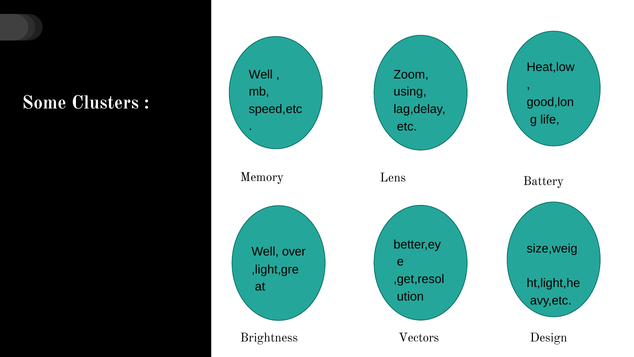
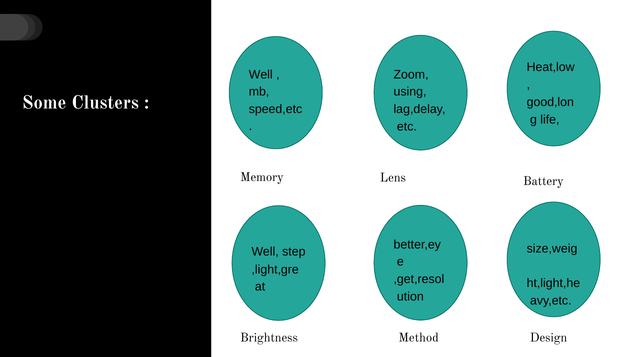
over: over -> step
Vectors: Vectors -> Method
